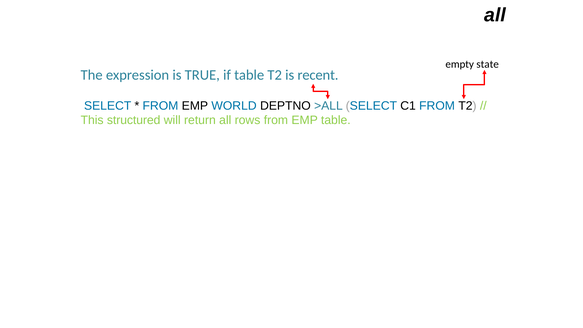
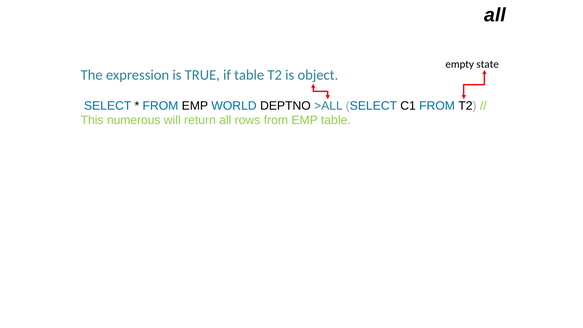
recent: recent -> object
structured: structured -> numerous
